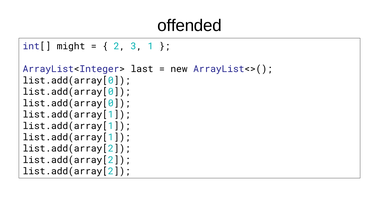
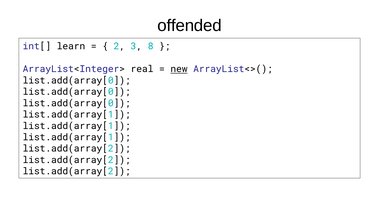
might: might -> learn
1: 1 -> 8
last: last -> real
new underline: none -> present
